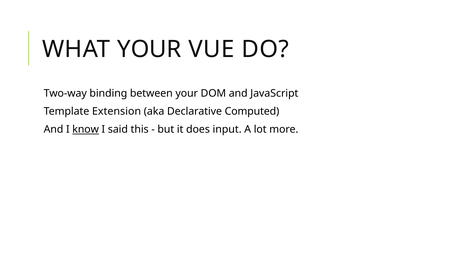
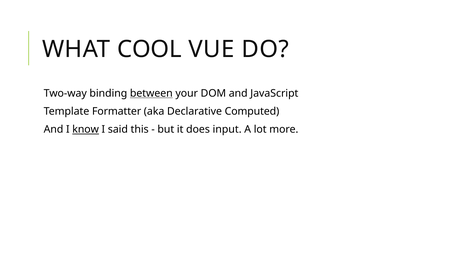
WHAT YOUR: YOUR -> COOL
between underline: none -> present
Extension: Extension -> Formatter
